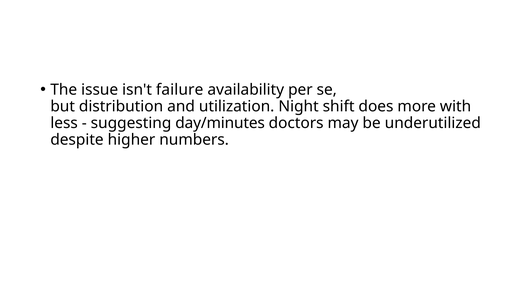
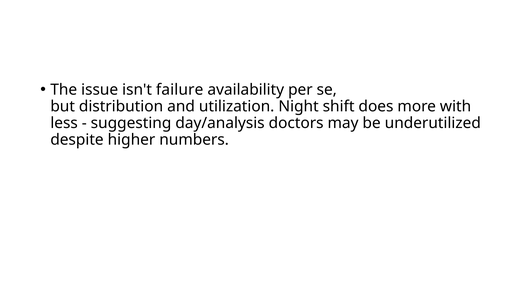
day/minutes: day/minutes -> day/analysis
